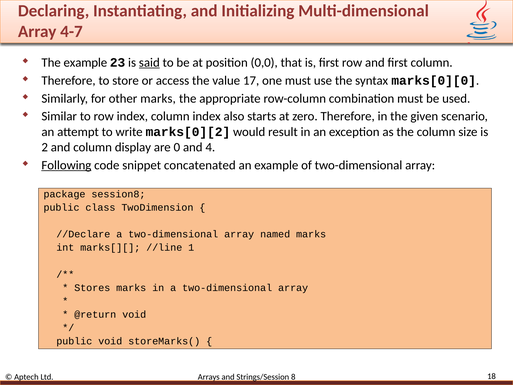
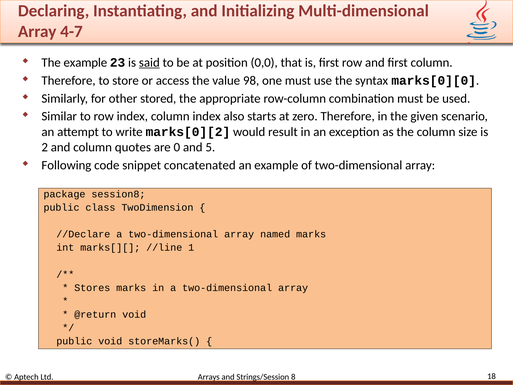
17: 17 -> 98
other marks: marks -> stored
display: display -> quotes
4: 4 -> 5
Following underline: present -> none
